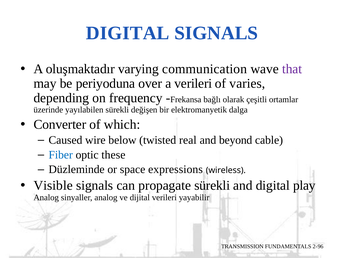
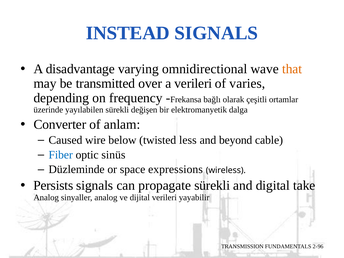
DIGITAL at (128, 33): DIGITAL -> INSTEAD
oluşmaktadır: oluşmaktadır -> disadvantage
communication: communication -> omnidirectional
that colour: purple -> orange
periyoduna: periyoduna -> transmitted
which: which -> anlam
real: real -> less
these: these -> sinüs
Visible: Visible -> Persists
play: play -> take
